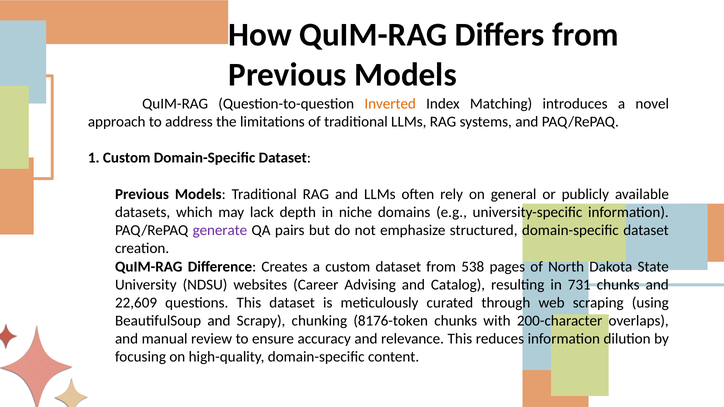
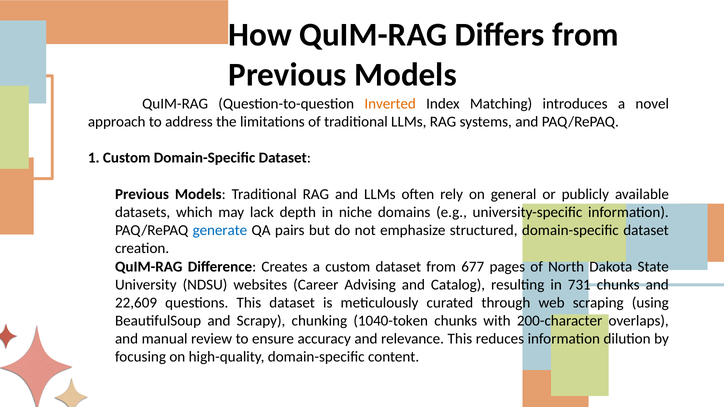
generate colour: purple -> blue
538: 538 -> 677
8176-token: 8176-token -> 1040-token
